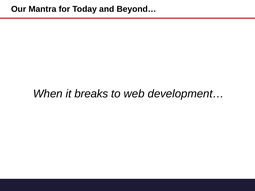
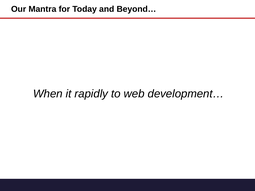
breaks: breaks -> rapidly
